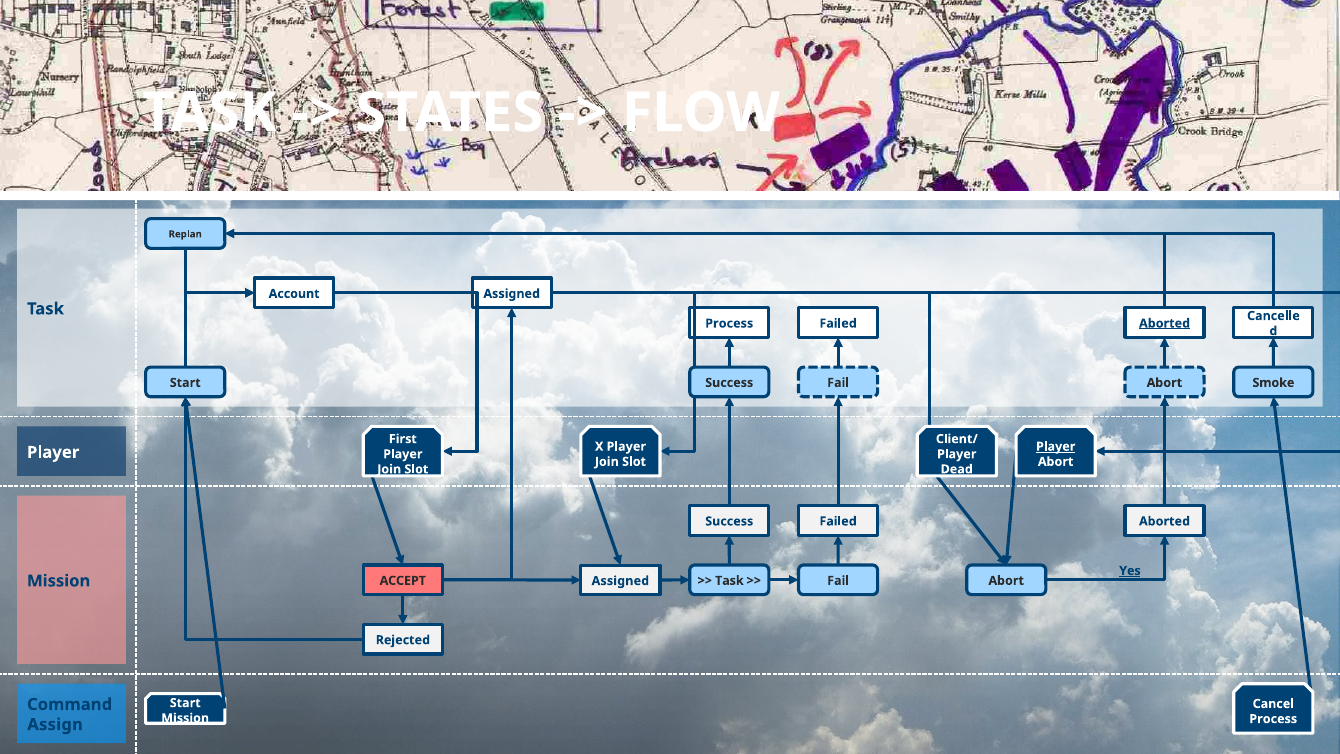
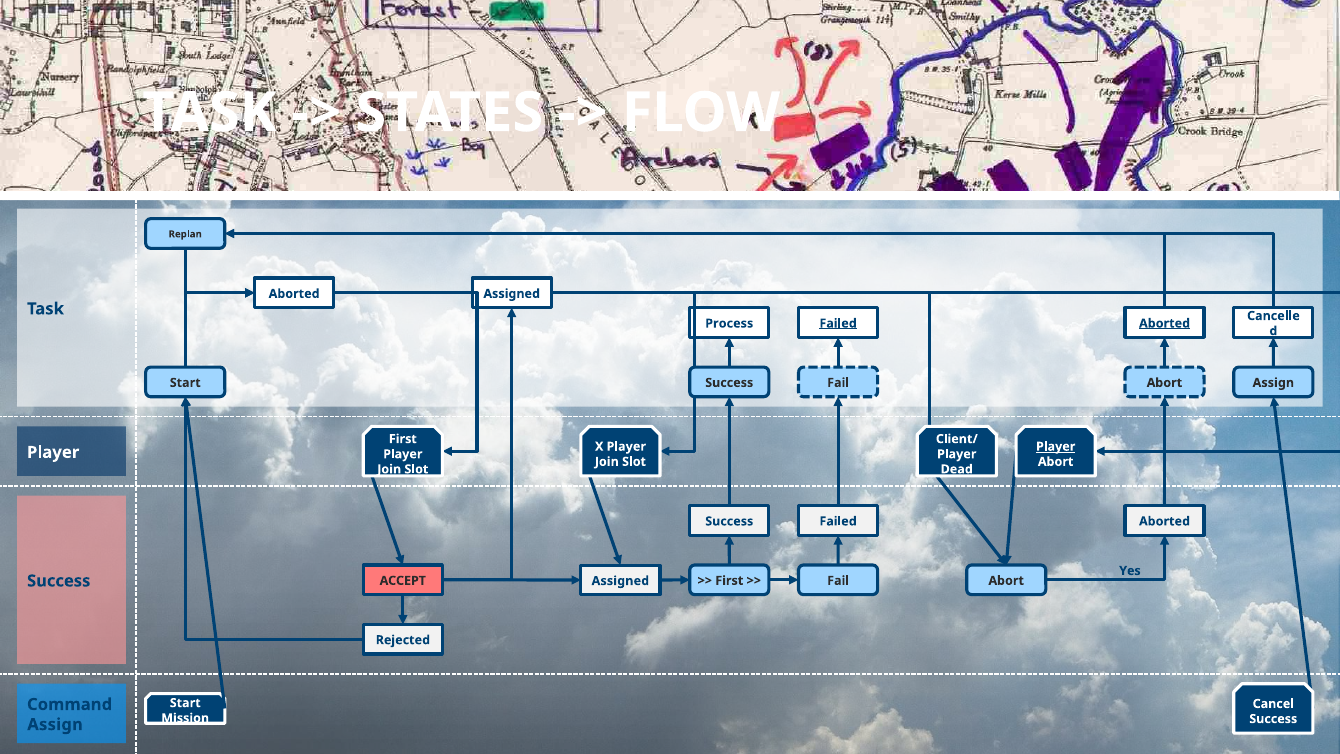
Account at (294, 294): Account -> Aborted
Failed at (838, 323) underline: none -> present
Smoke at (1273, 383): Smoke -> Assign
Yes underline: present -> none
Mission at (59, 581): Mission -> Success
Task at (729, 580): Task -> First
Process at (1273, 719): Process -> Success
